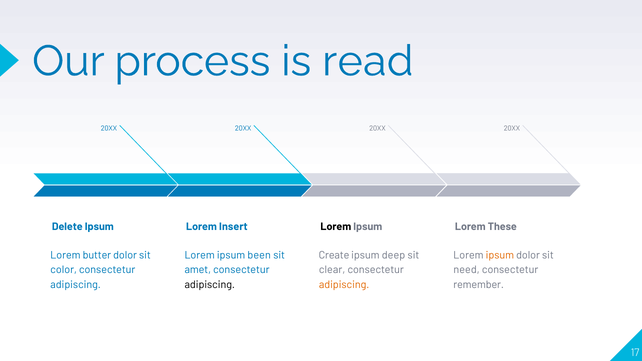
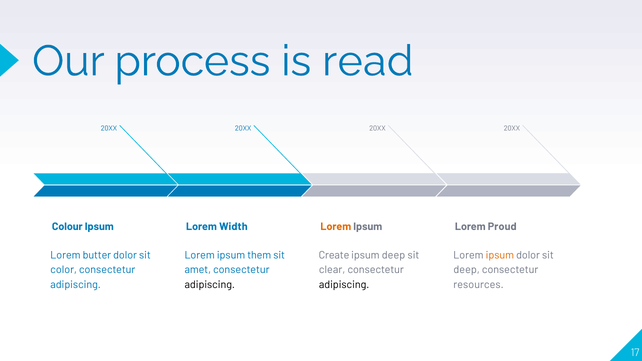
Lorem at (336, 227) colour: black -> orange
These: These -> Proud
Delete: Delete -> Colour
Insert: Insert -> Width
been: been -> them
need at (467, 270): need -> deep
adipiscing at (344, 285) colour: orange -> black
remember: remember -> resources
